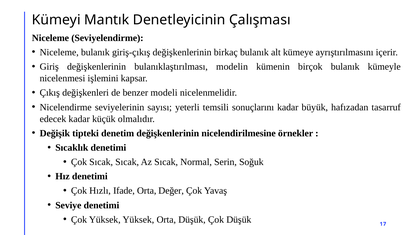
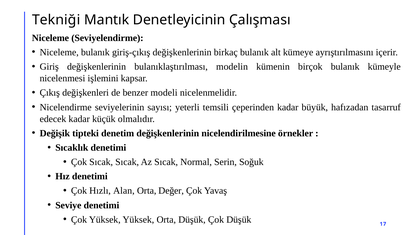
Kümeyi: Kümeyi -> Tekniği
sonuçlarını: sonuçlarını -> çeperinden
Ifade: Ifade -> Alan
